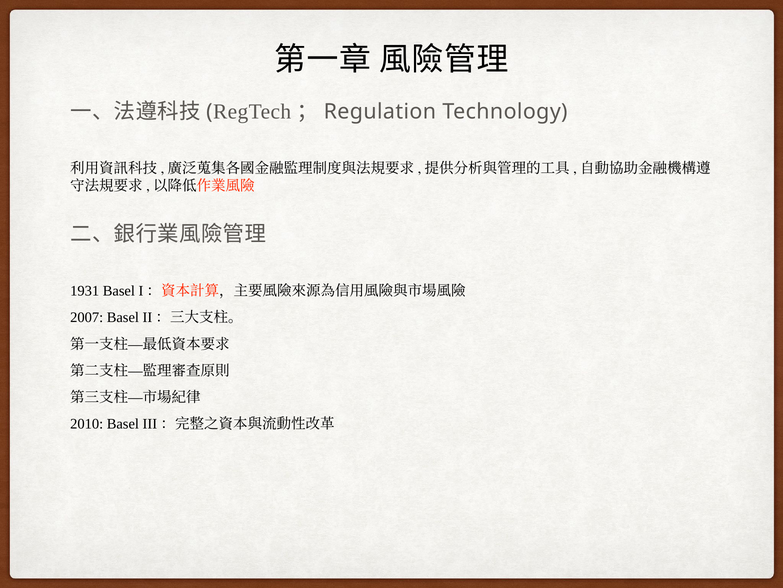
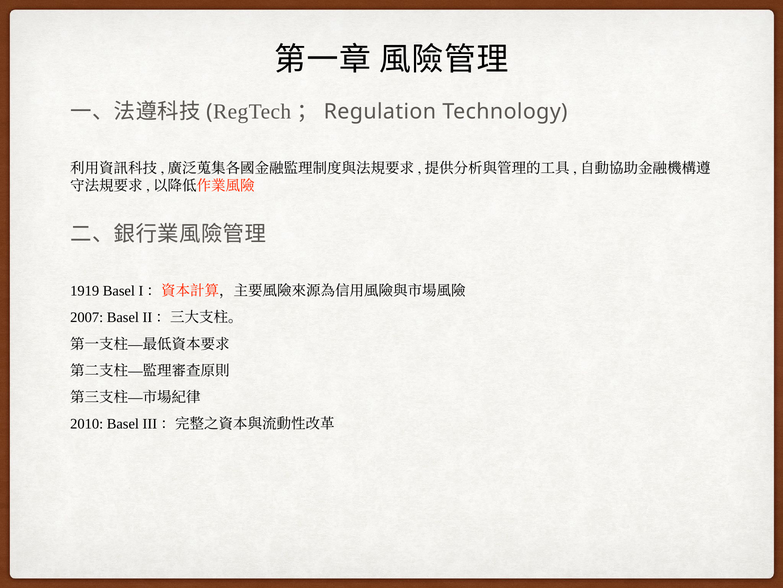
1931: 1931 -> 1919
